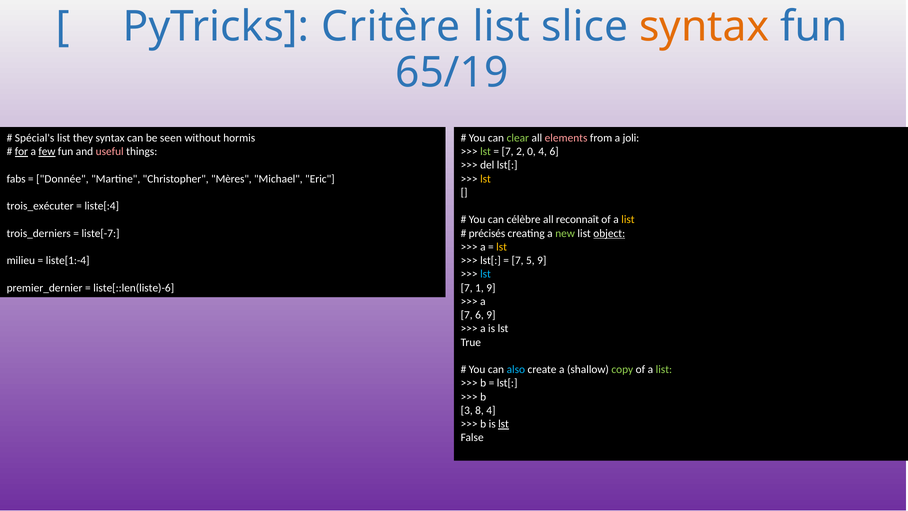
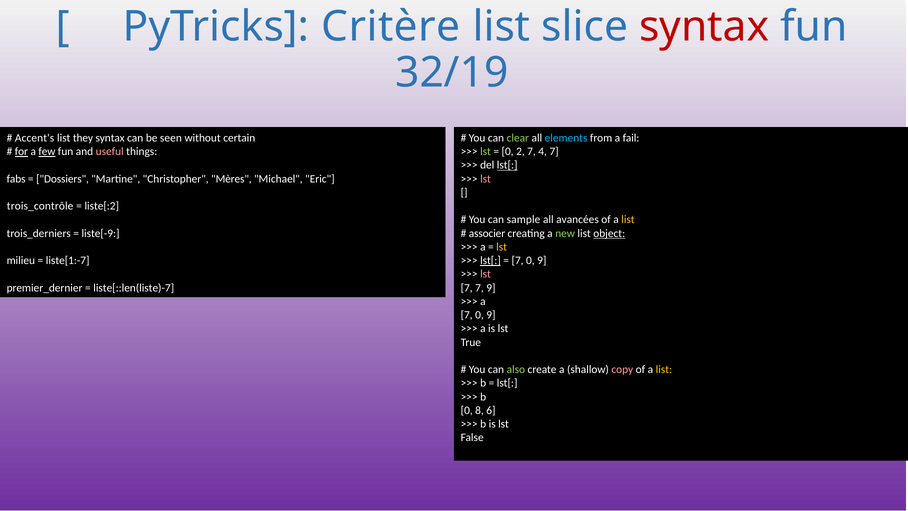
syntax at (704, 27) colour: orange -> red
65/19: 65/19 -> 32/19
Spécial's: Spécial's -> Accent's
hormis: hormis -> certain
elements colour: pink -> light blue
joli: joli -> fail
7 at (508, 152): 7 -> 0
2 0: 0 -> 7
4 6: 6 -> 7
lst[ at (507, 165) underline: none -> present
Donnée: Donnée -> Dossiers
lst at (485, 179) colour: yellow -> pink
trois_exécuter: trois_exécuter -> trois_contrôle
liste[:4: liste[:4 -> liste[:2
célèbre: célèbre -> sample
reconnaît: reconnaît -> avancées
liste[-7: liste[-7 -> liste[-9
précisés: précisés -> associer
liste[1:-4: liste[1:-4 -> liste[1:-7
lst[ at (490, 260) underline: none -> present
5 at (530, 260): 5 -> 0
lst at (485, 274) colour: light blue -> pink
liste[::len(liste)-6: liste[::len(liste)-6 -> liste[::len(liste)-7
7 1: 1 -> 7
6 at (479, 315): 6 -> 0
also colour: light blue -> light green
copy colour: light green -> pink
list at (664, 369) colour: light green -> yellow
3 at (467, 410): 3 -> 0
8 4: 4 -> 6
lst at (504, 424) underline: present -> none
